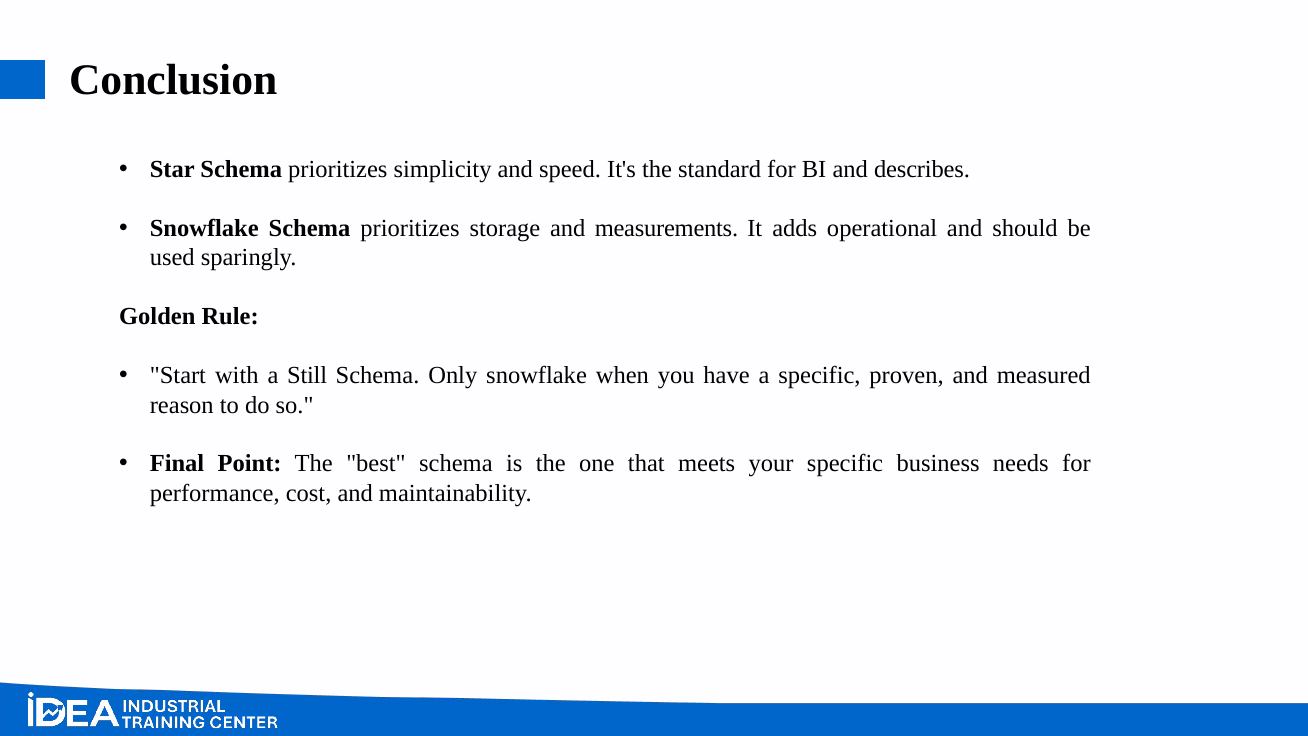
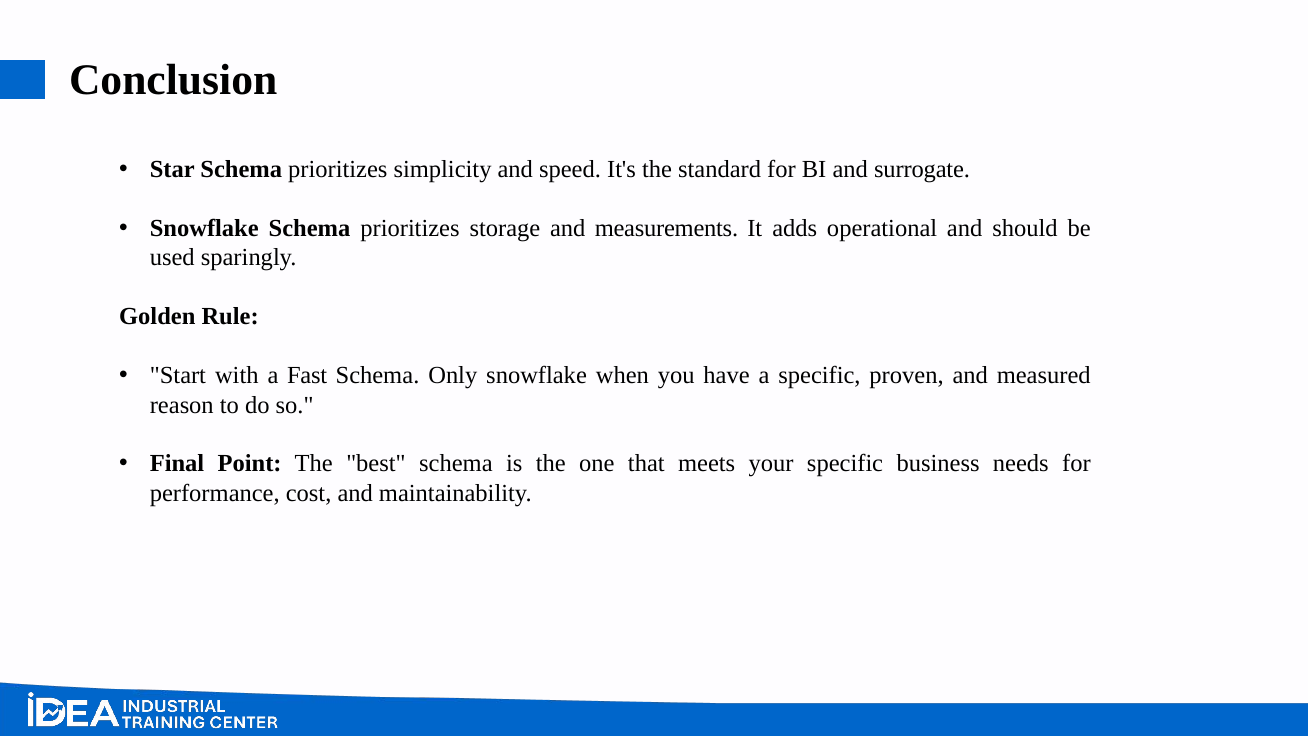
describes: describes -> surrogate
Still: Still -> Fast
